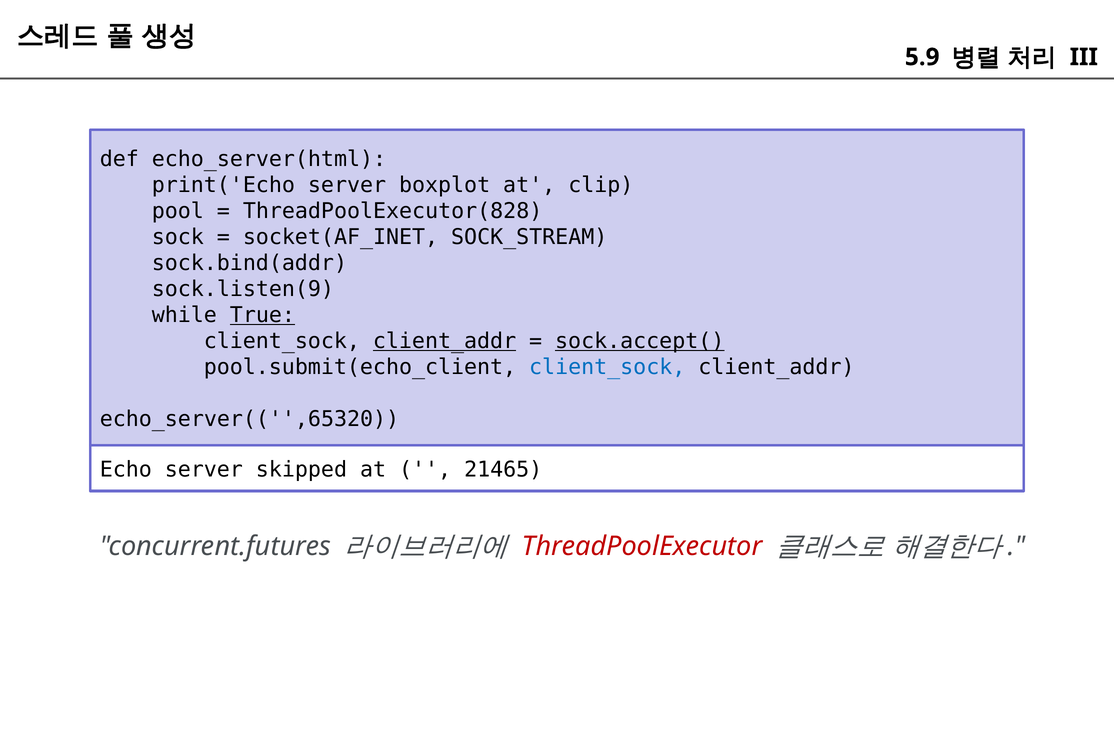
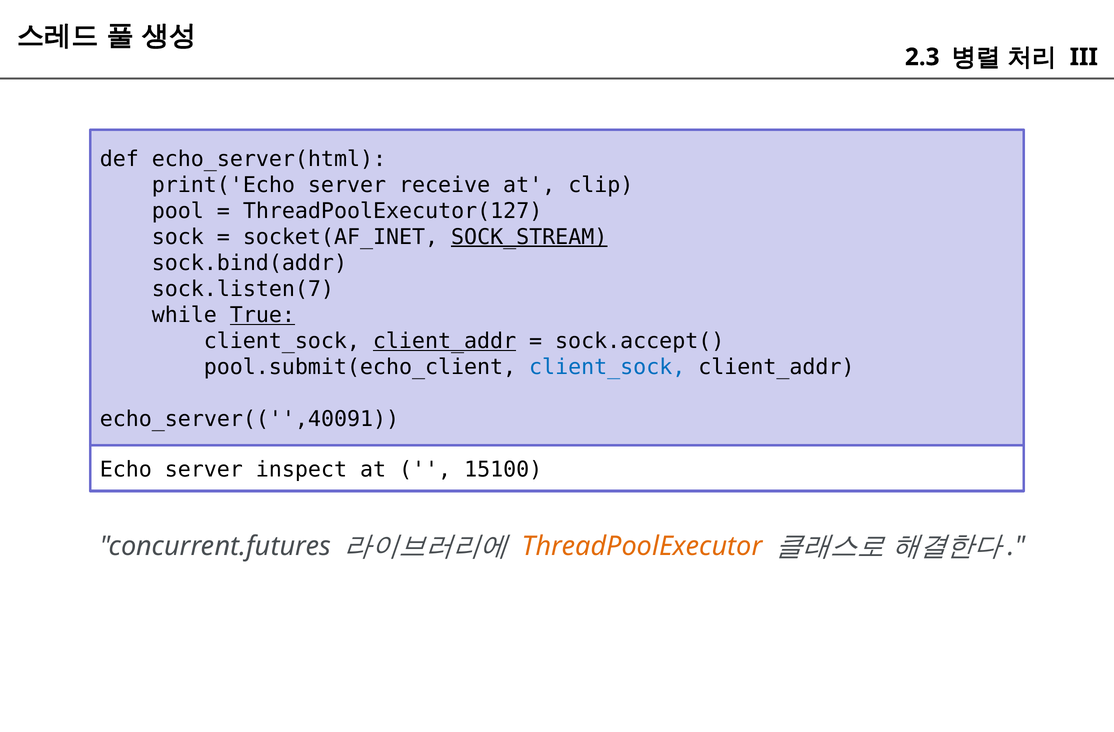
5.9: 5.9 -> 2.3
boxplot: boxplot -> receive
ThreadPoolExecutor(828: ThreadPoolExecutor(828 -> ThreadPoolExecutor(127
SOCK_STREAM underline: none -> present
sock.listen(9: sock.listen(9 -> sock.listen(7
sock.accept( underline: present -> none
echo_server(('',65320: echo_server(('',65320 -> echo_server(('',40091
skipped: skipped -> inspect
21465: 21465 -> 15100
ThreadPoolExecutor colour: red -> orange
